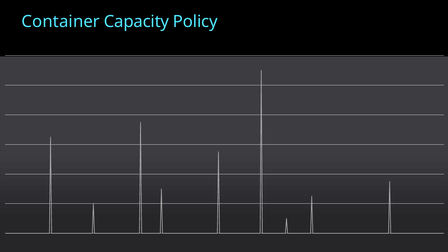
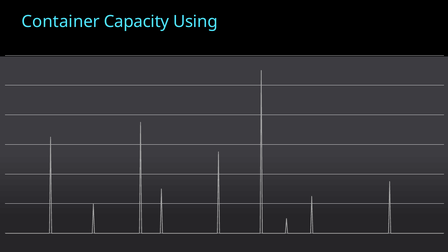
Policy: Policy -> Using
